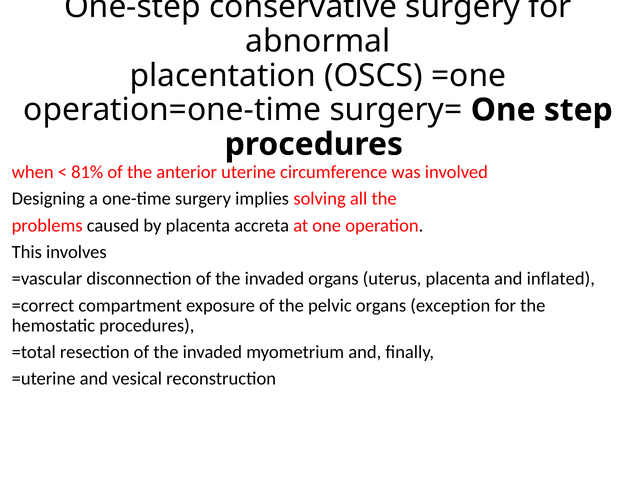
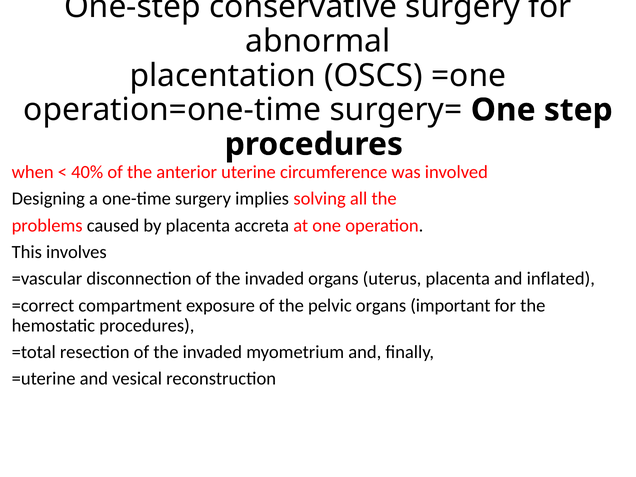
81%: 81% -> 40%
exception: exception -> important
